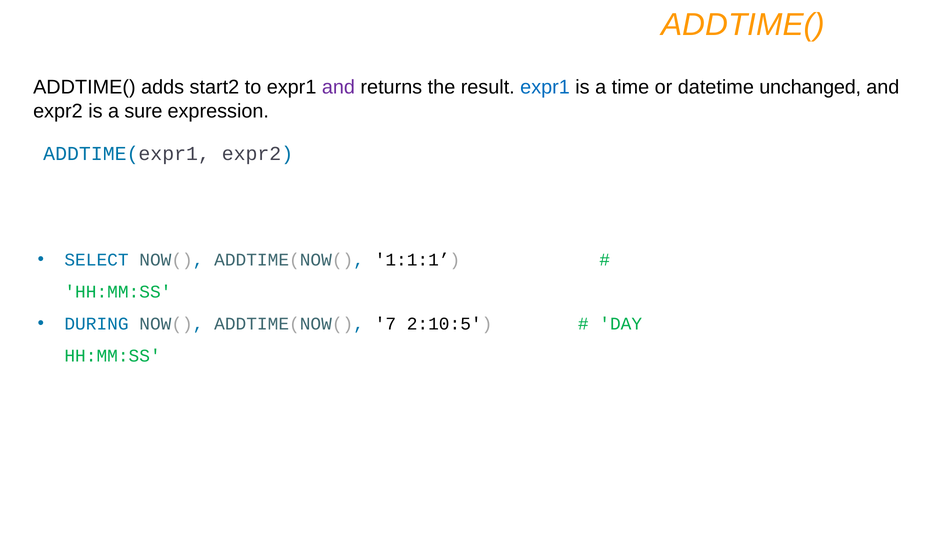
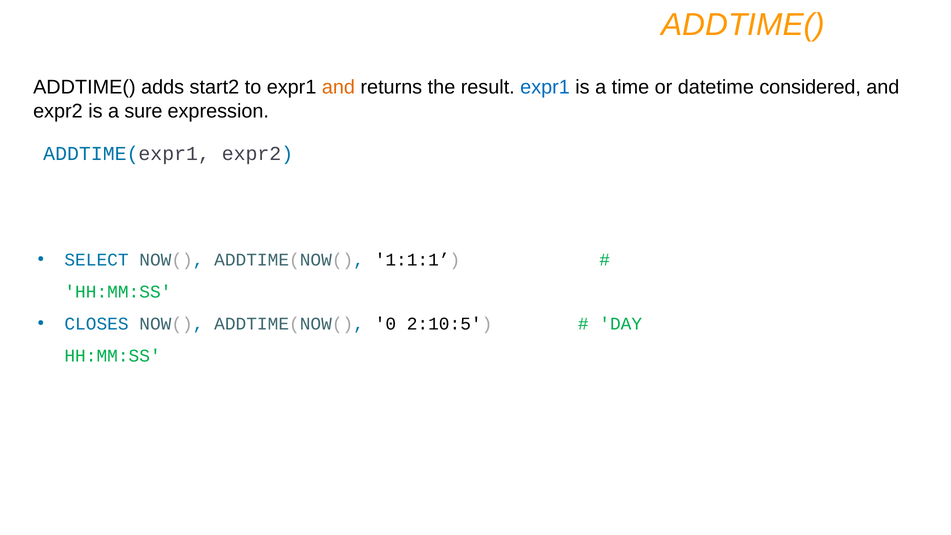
and at (338, 87) colour: purple -> orange
unchanged: unchanged -> considered
DURING: DURING -> CLOSES
7: 7 -> 0
